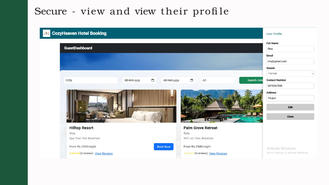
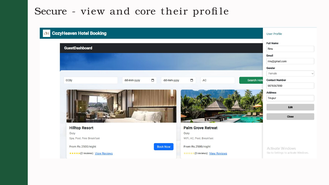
and view: view -> core
